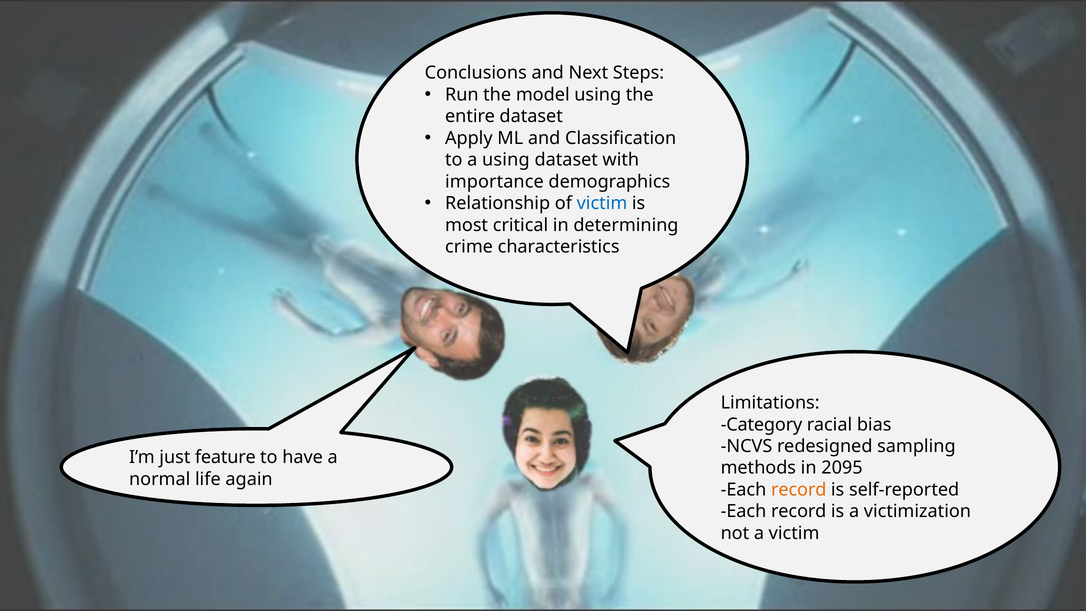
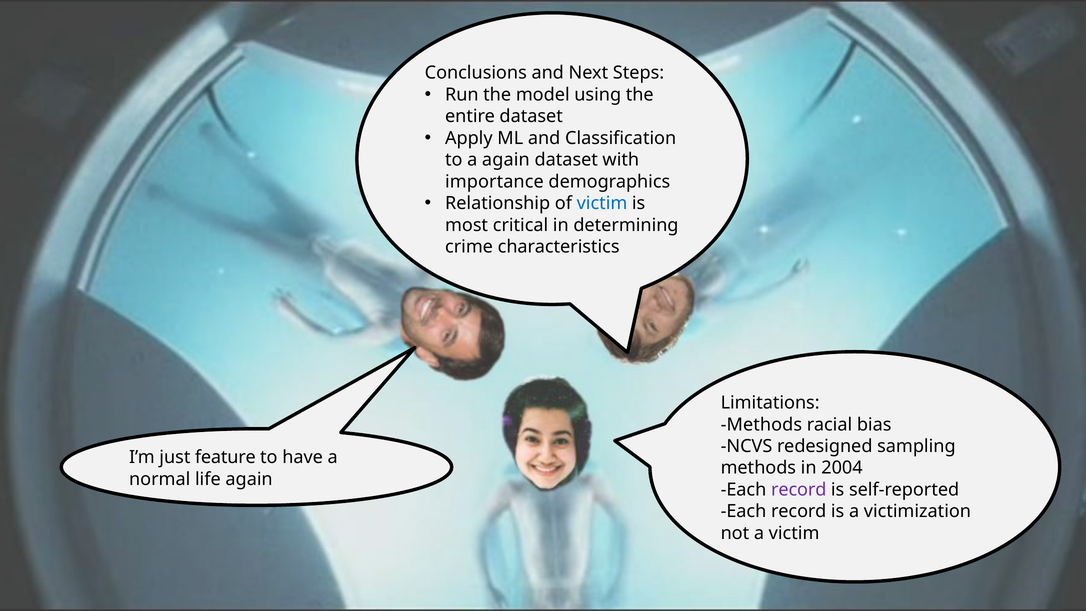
a using: using -> again
Category at (761, 424): Category -> Methods
2095: 2095 -> 2004
record at (799, 490) colour: orange -> purple
